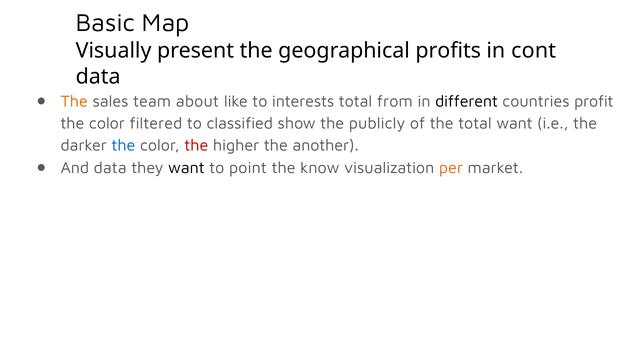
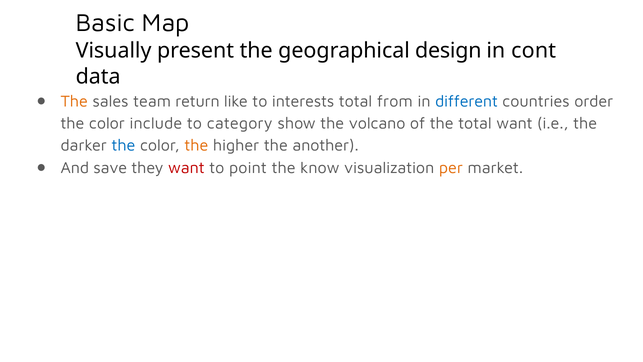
profits: profits -> design
about: about -> return
different colour: black -> blue
profit: profit -> order
filtered: filtered -> include
classified: classified -> category
publicly: publicly -> volcano
the at (196, 145) colour: red -> orange
And data: data -> save
want at (186, 168) colour: black -> red
